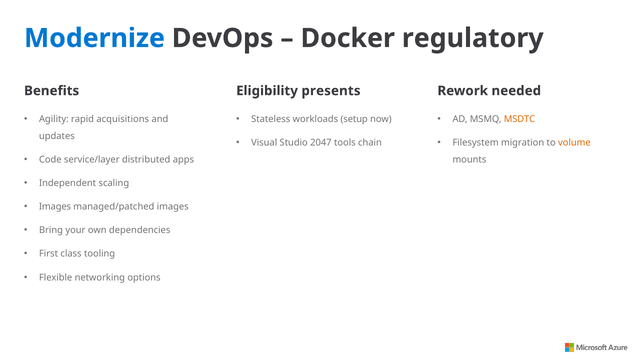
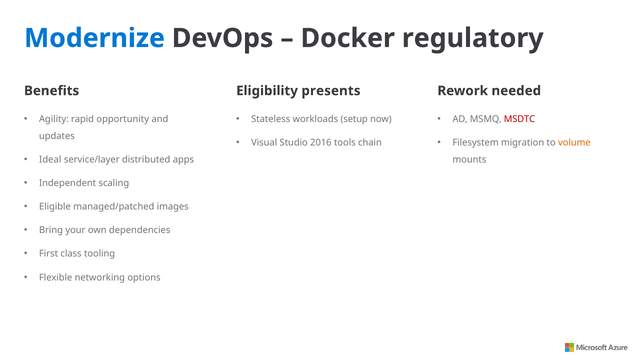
acquisitions: acquisitions -> opportunity
MSDTC colour: orange -> red
2047: 2047 -> 2016
Code: Code -> Ideal
Images at (55, 206): Images -> Eligible
